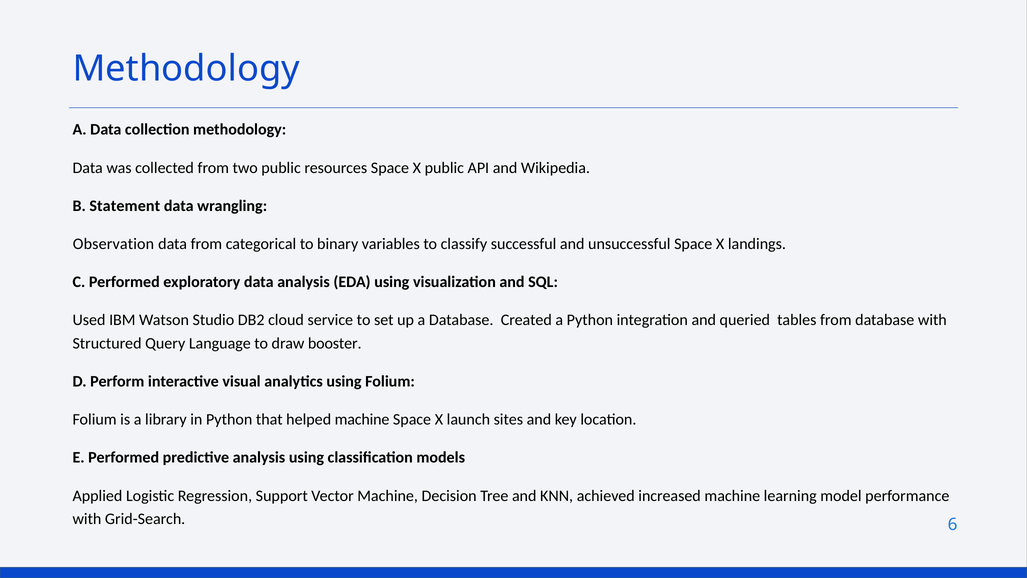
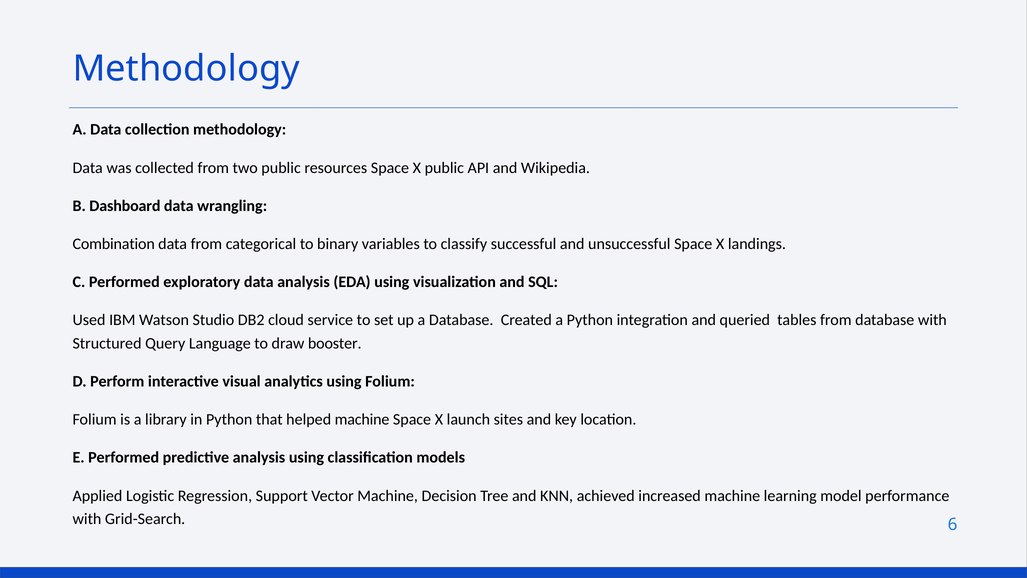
Statement: Statement -> Dashboard
Observation: Observation -> Combination
